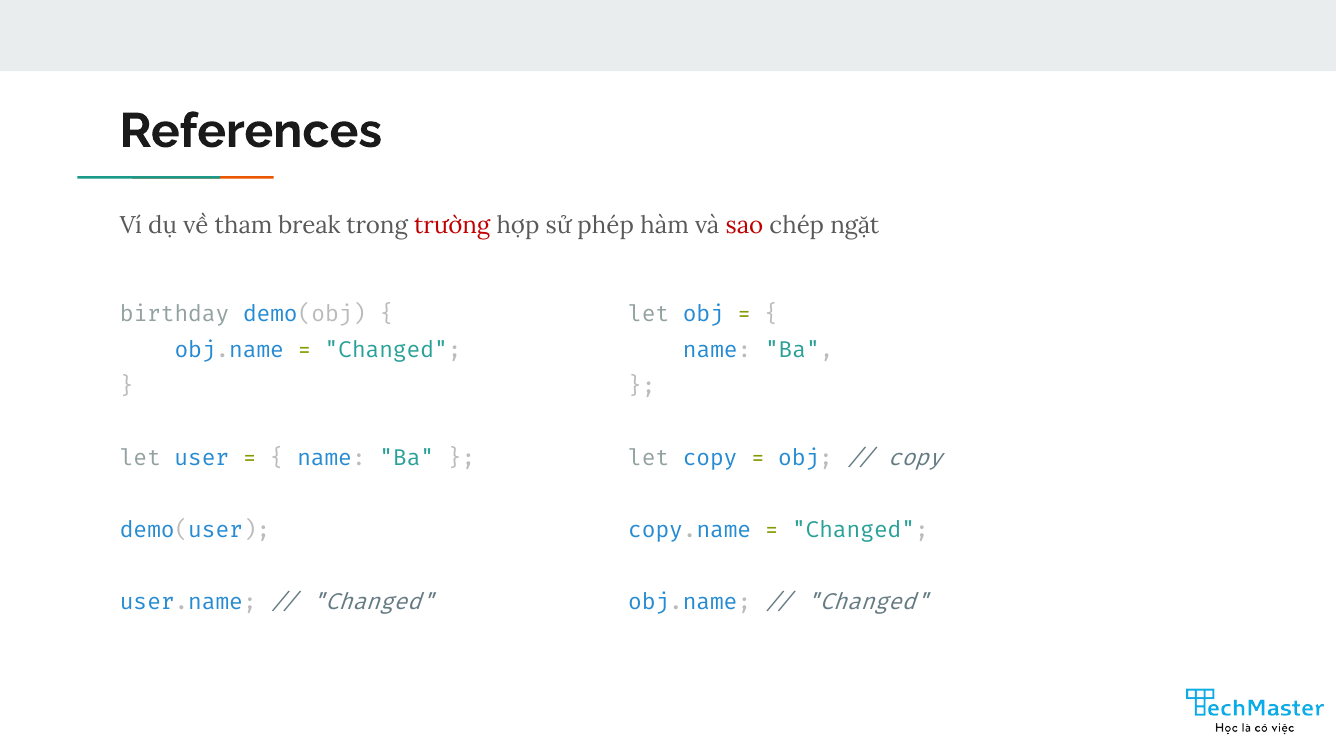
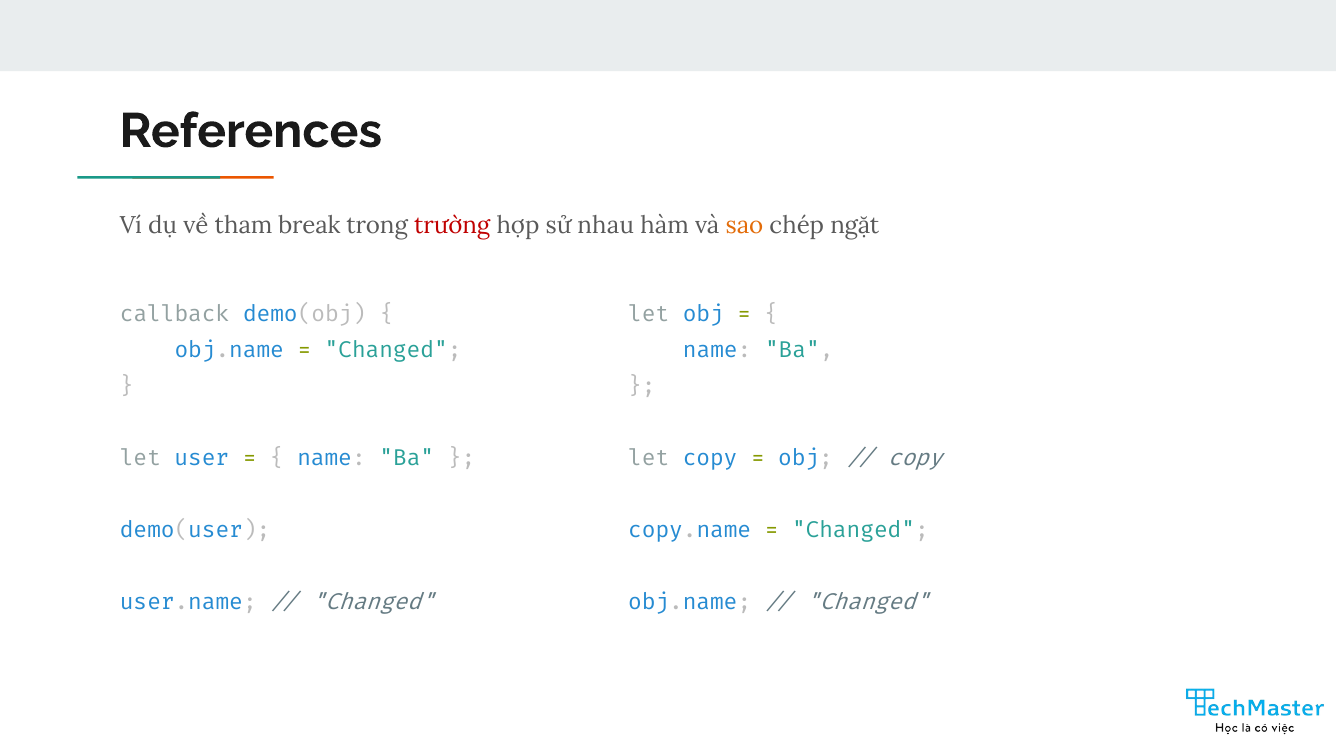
phép: phép -> nhau
sao colour: red -> orange
birthday: birthday -> callback
